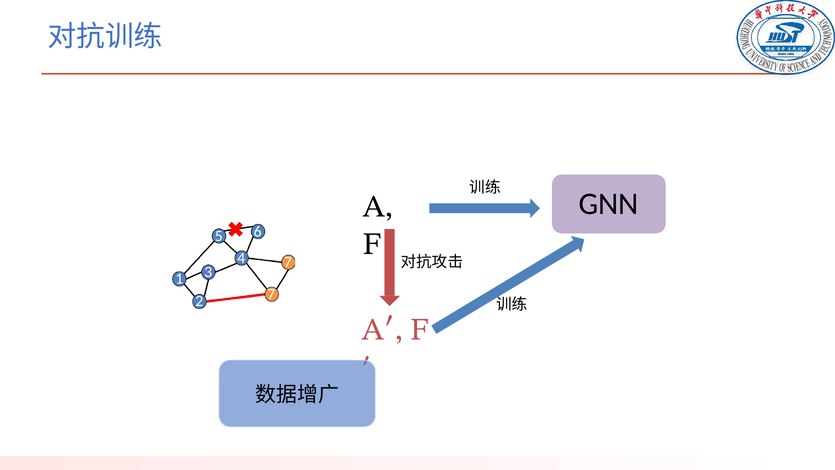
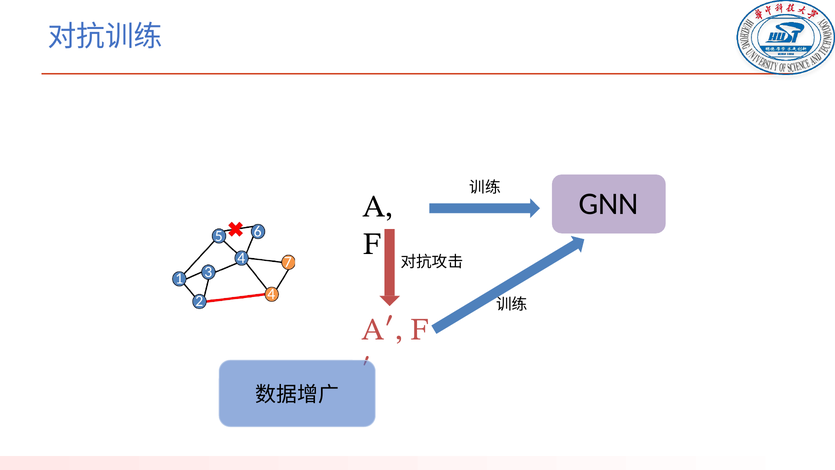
2 7: 7 -> 4
